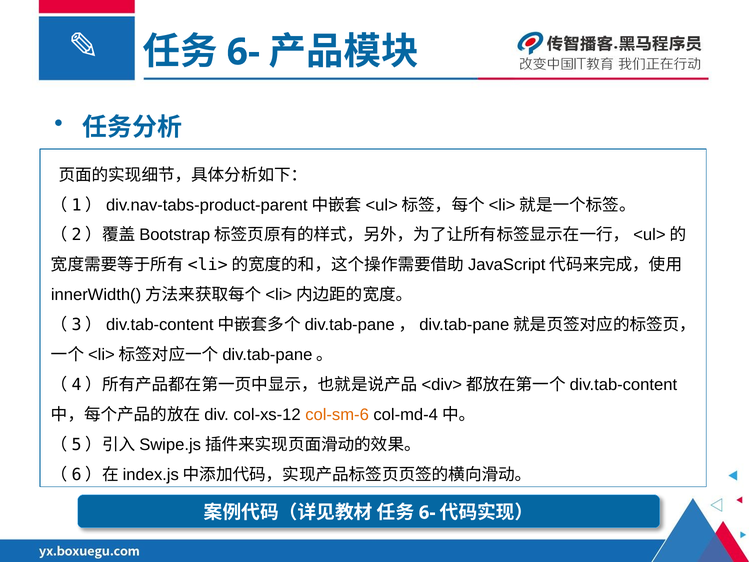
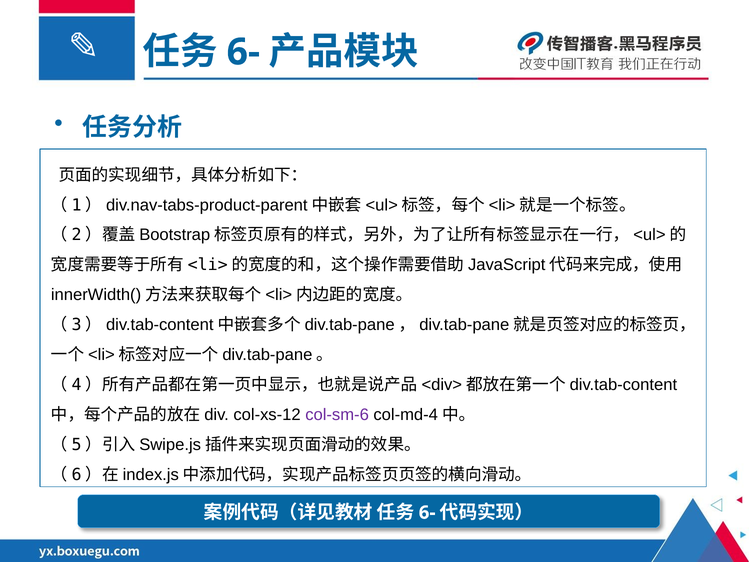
col-sm-6 colour: orange -> purple
